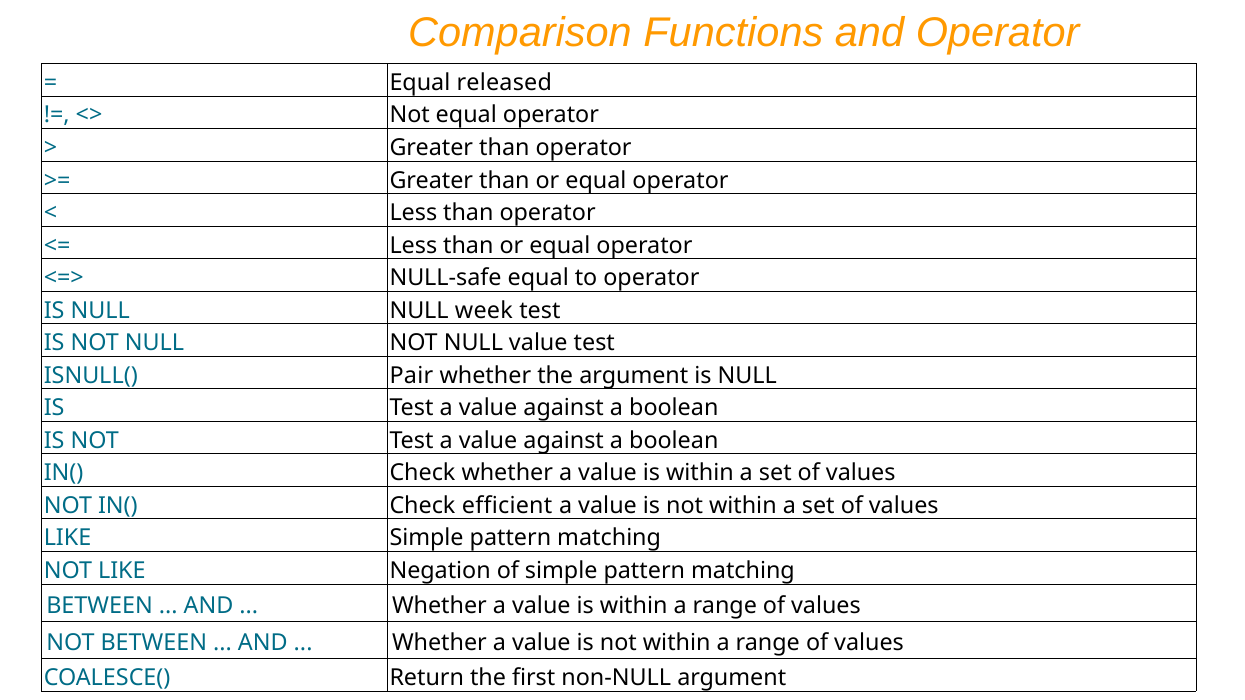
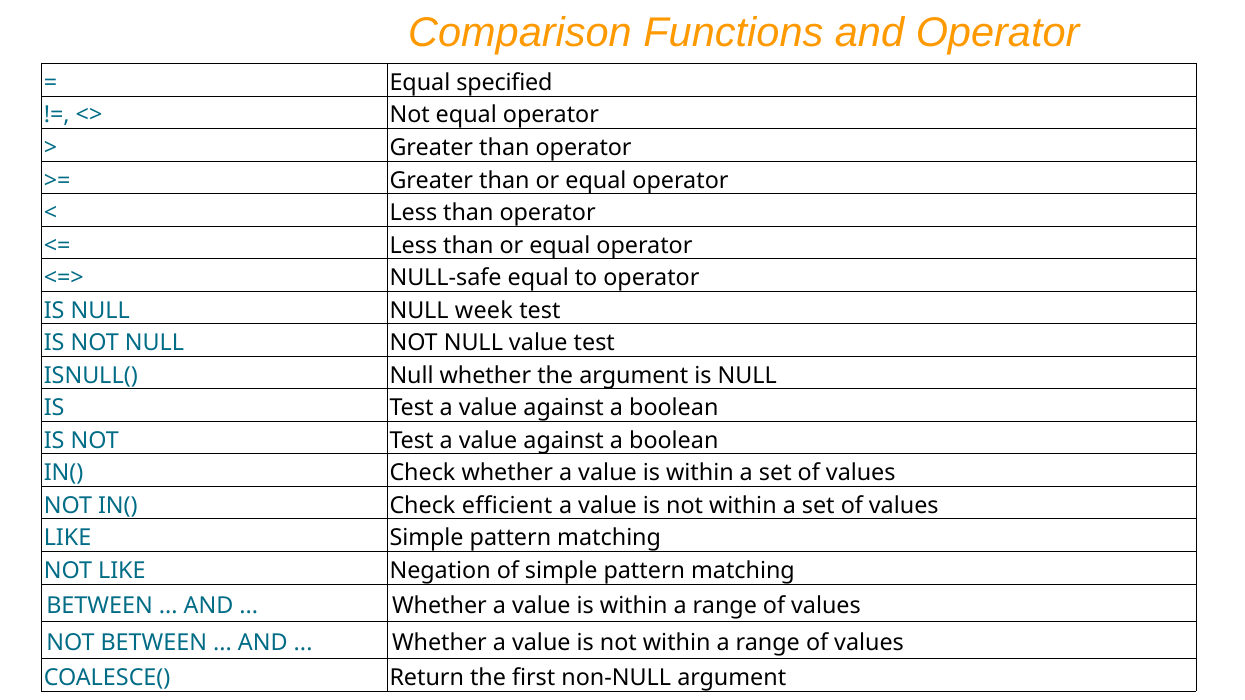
released: released -> specified
ISNULL( Pair: Pair -> Null
